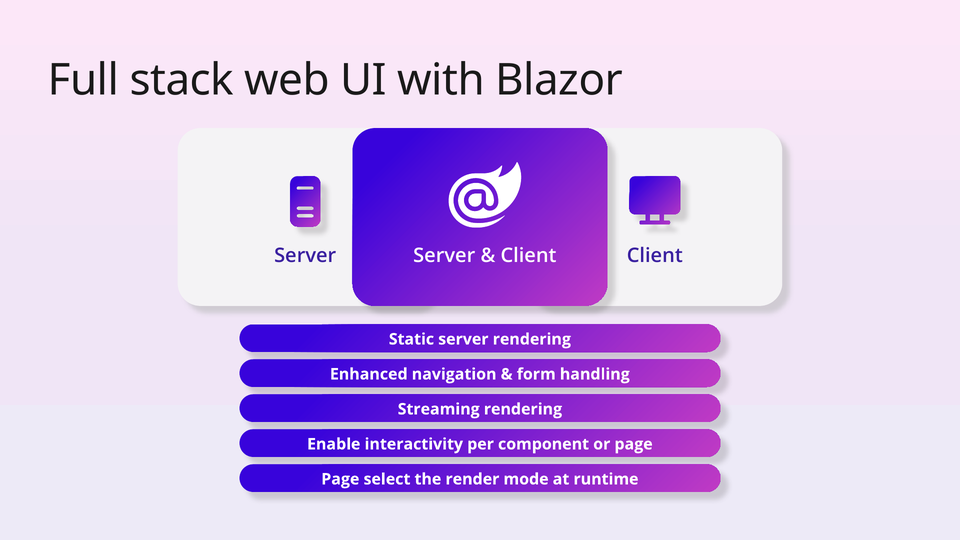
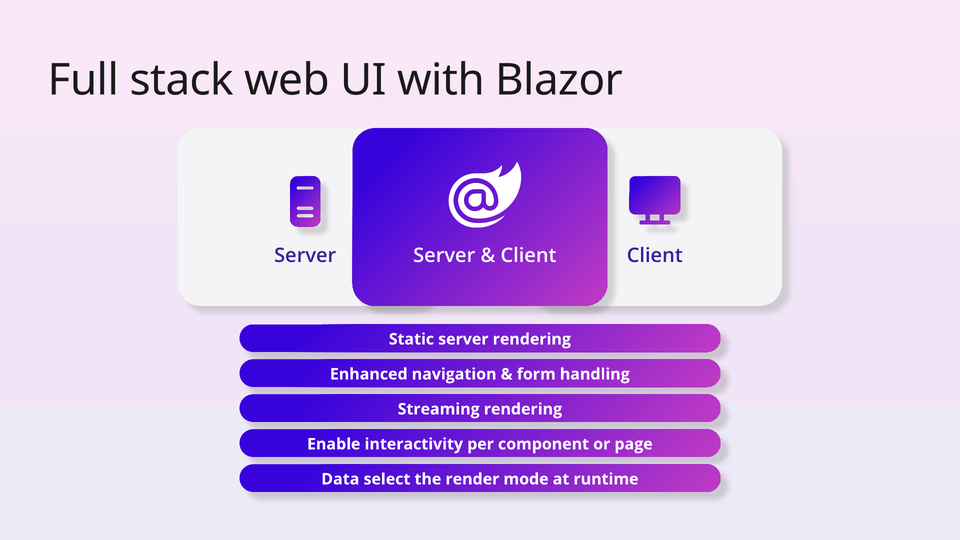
Page at (340, 479): Page -> Data
